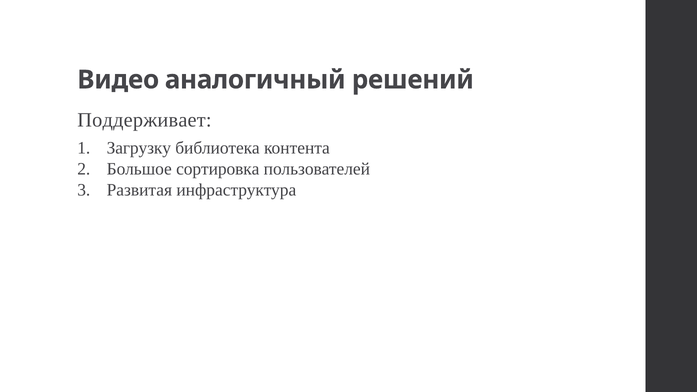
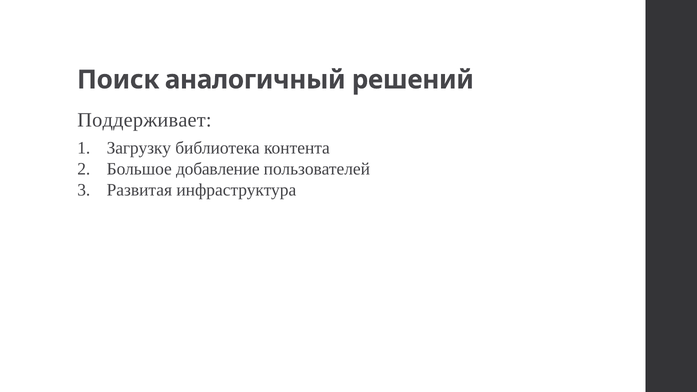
Видео: Видео -> Поиск
сортировка: сортировка -> добавление
